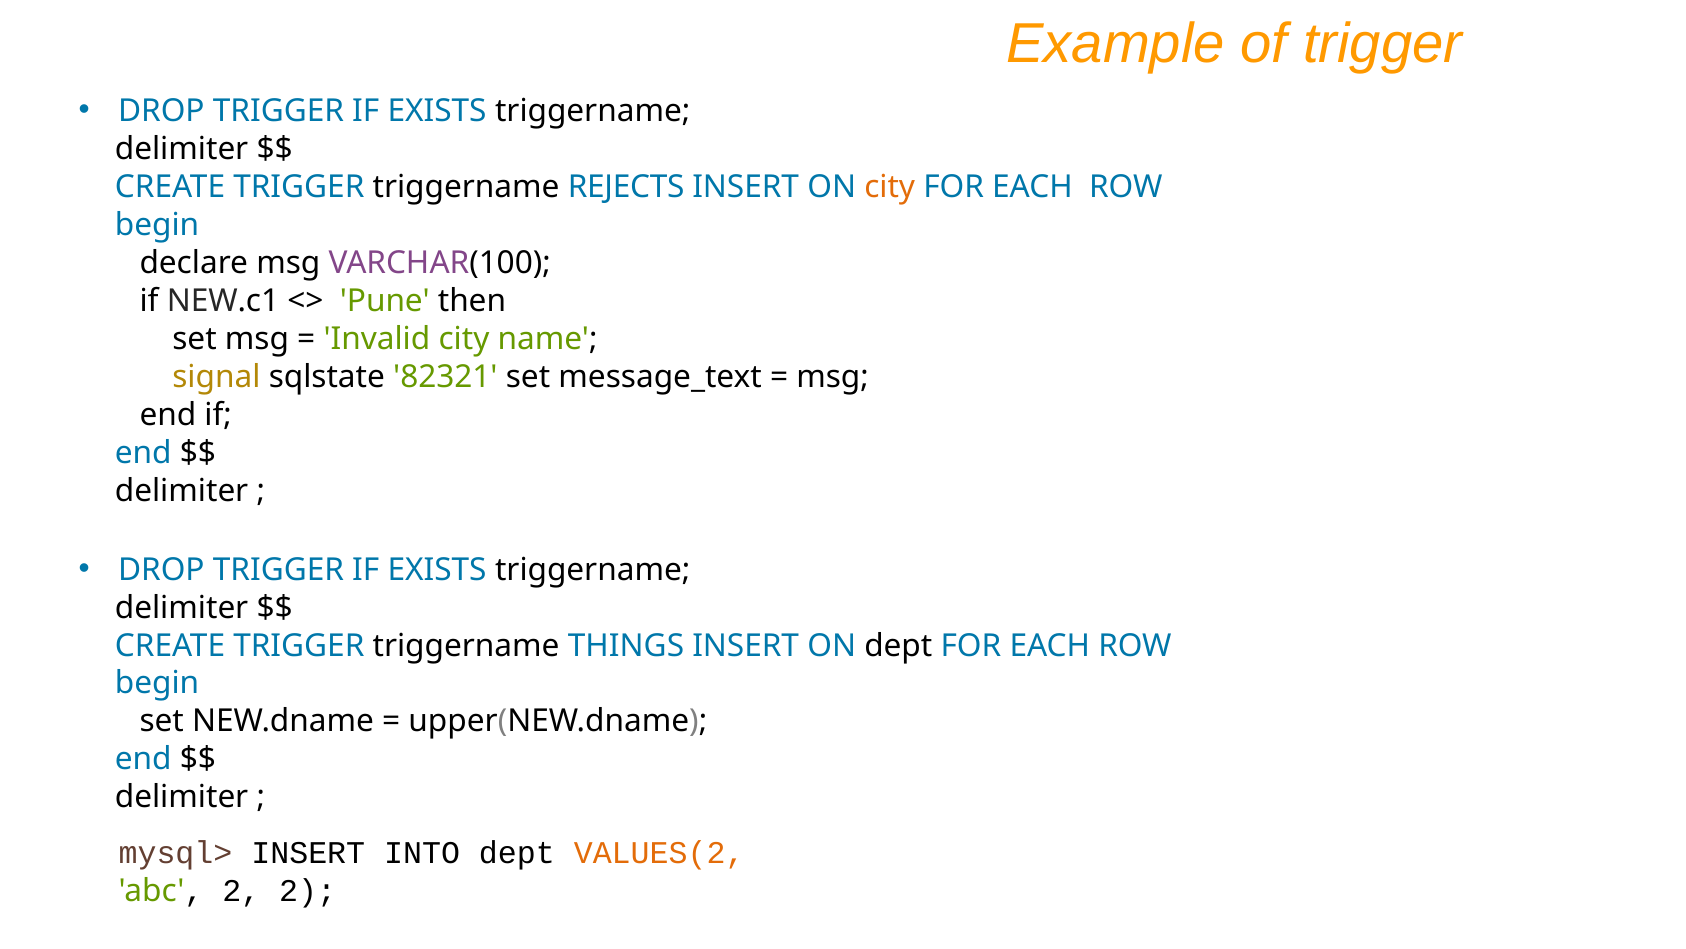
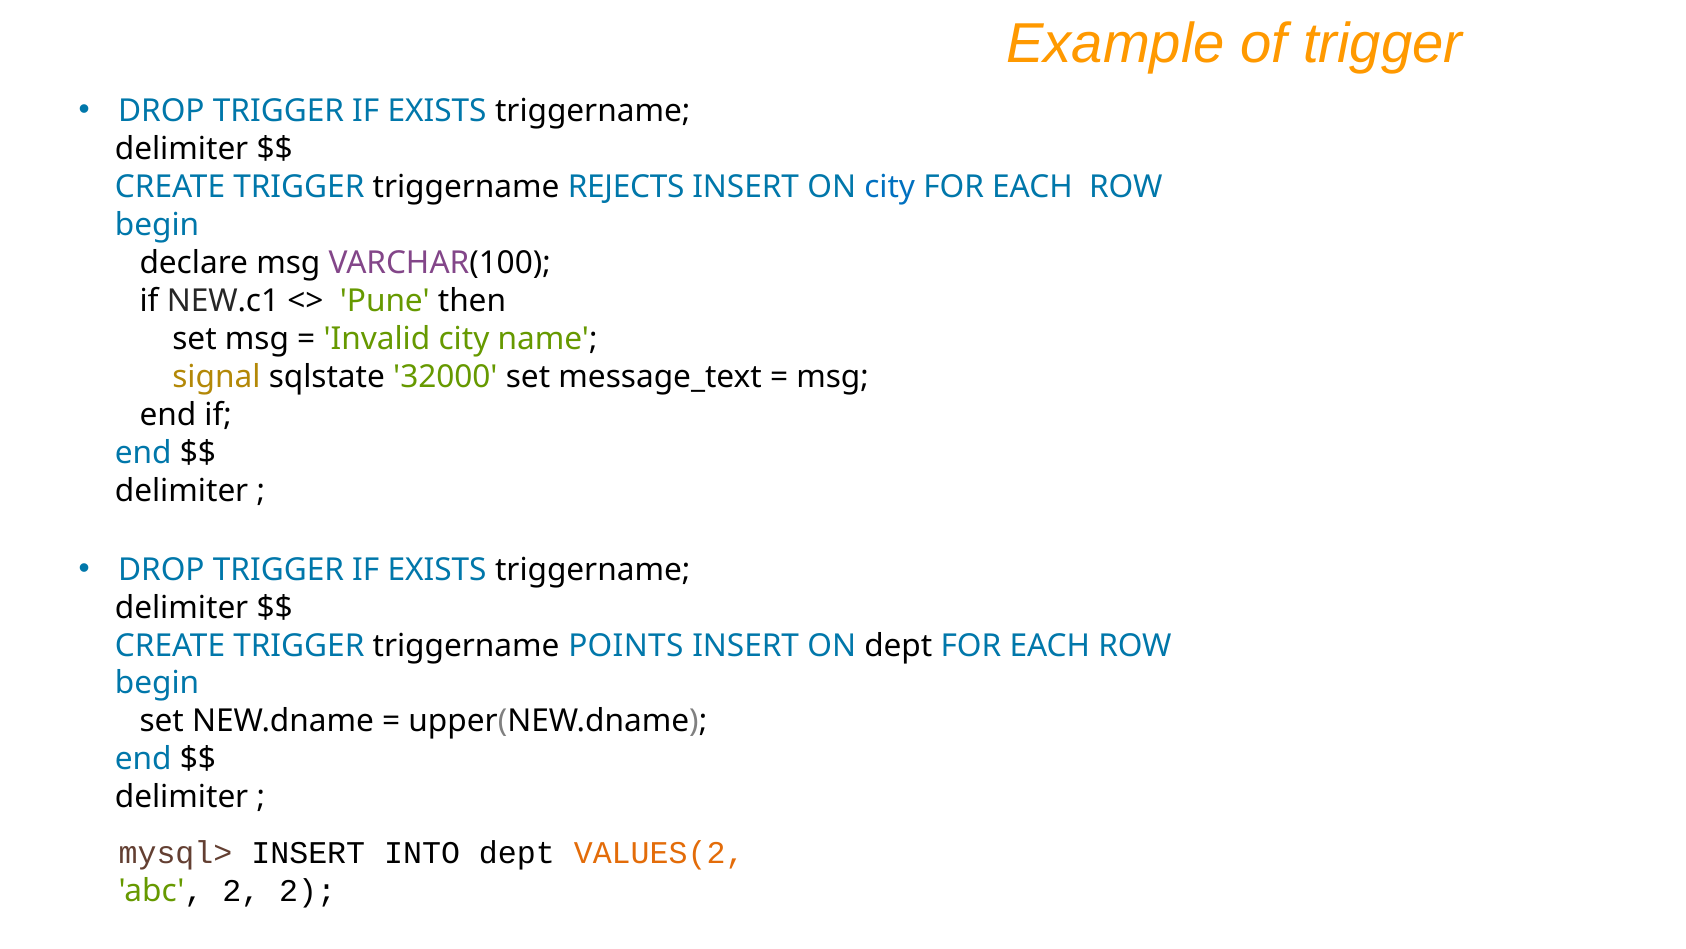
city at (890, 187) colour: orange -> blue
82321: 82321 -> 32000
THINGS: THINGS -> POINTS
